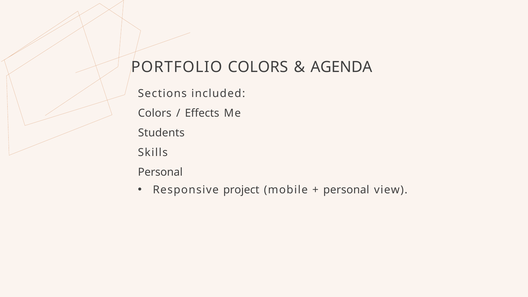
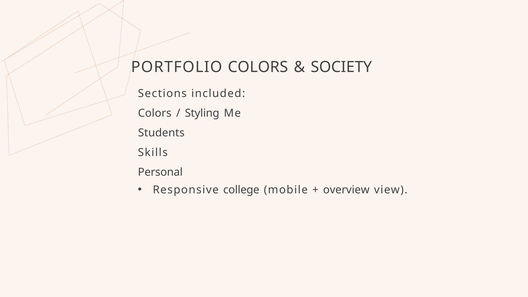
AGENDA: AGENDA -> SOCIETY
Effects: Effects -> Styling
project: project -> college
personal at (346, 190): personal -> overview
